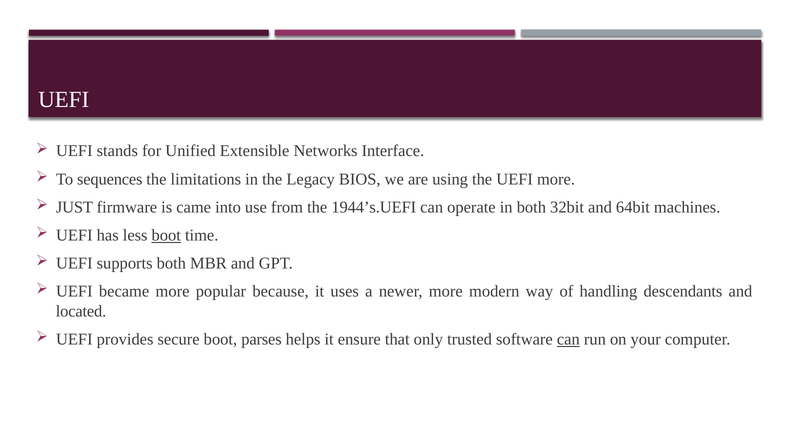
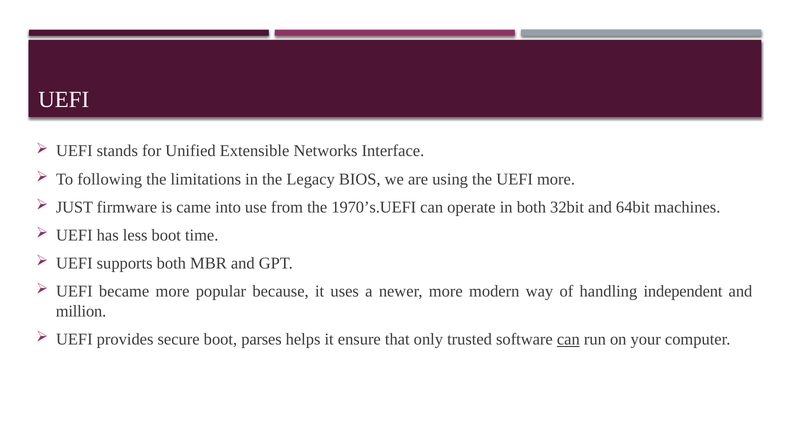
sequences: sequences -> following
1944’s.UEFI: 1944’s.UEFI -> 1970’s.UEFI
boot at (166, 235) underline: present -> none
descendants: descendants -> independent
located: located -> million
